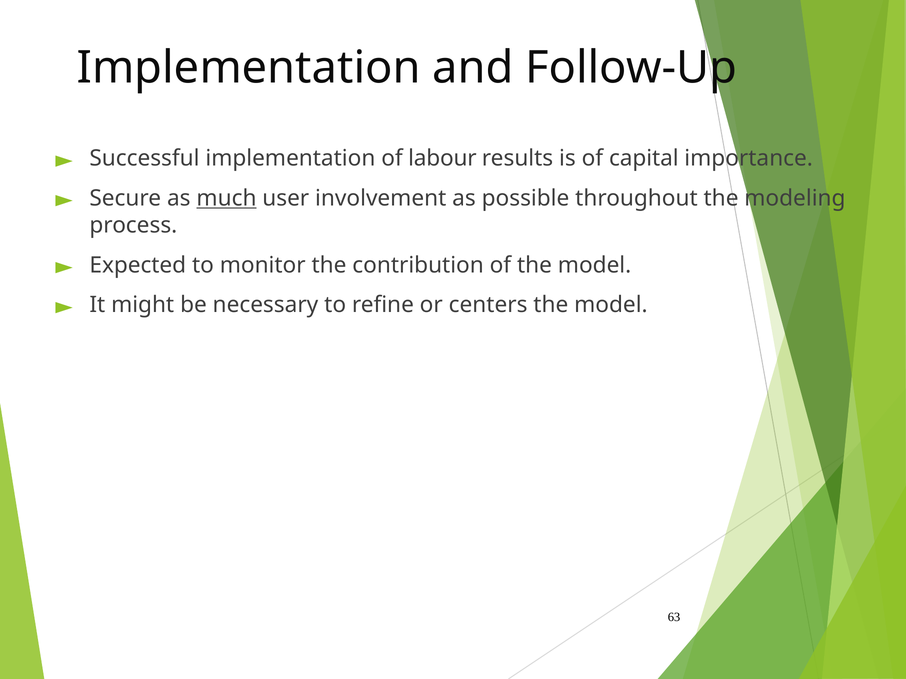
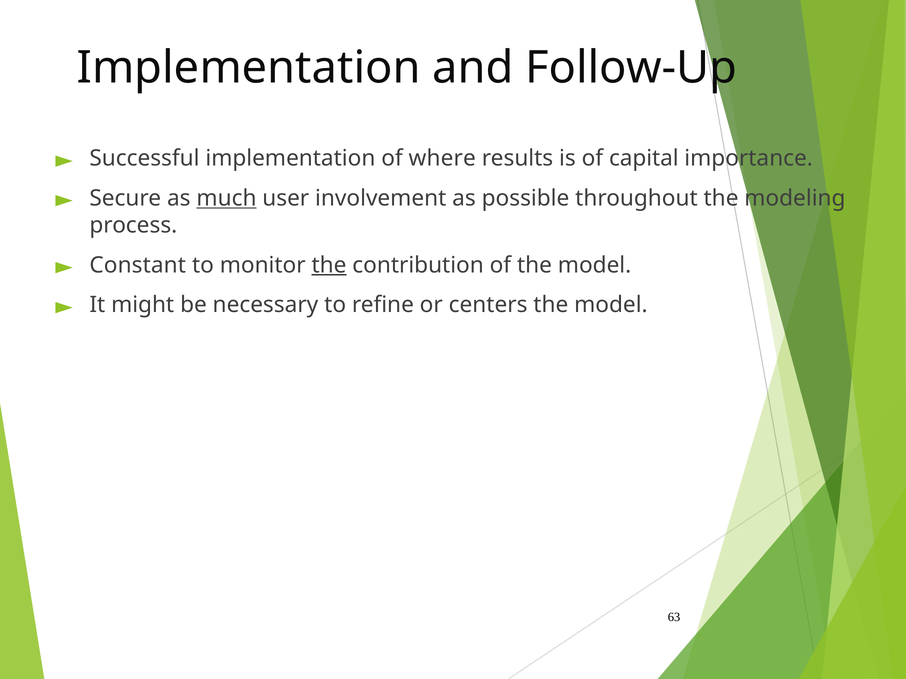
labour: labour -> where
Expected: Expected -> Constant
the at (329, 265) underline: none -> present
